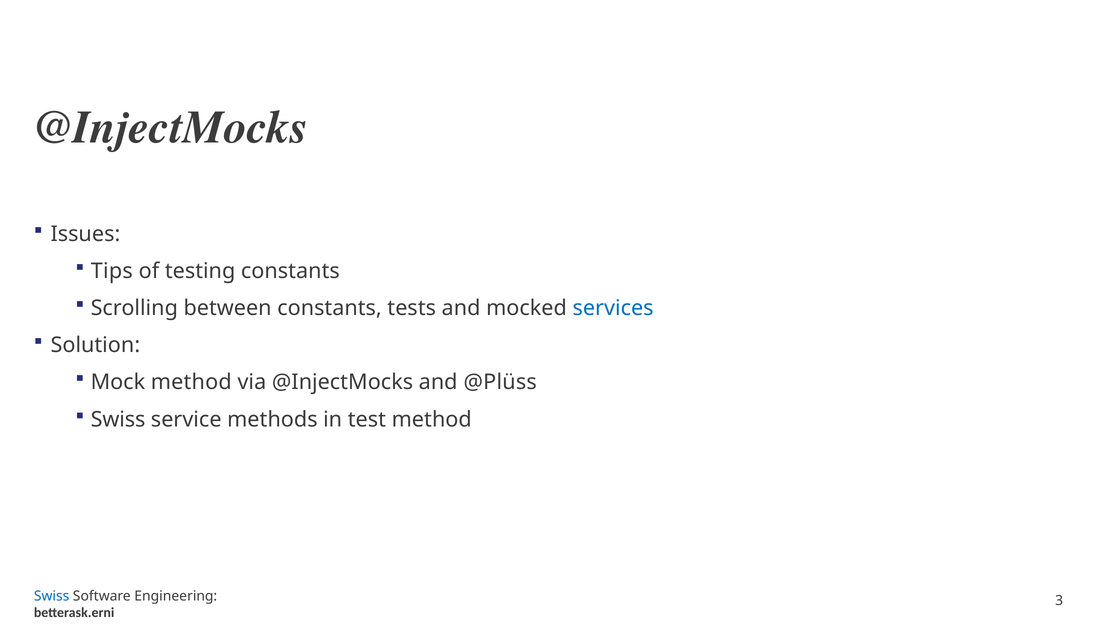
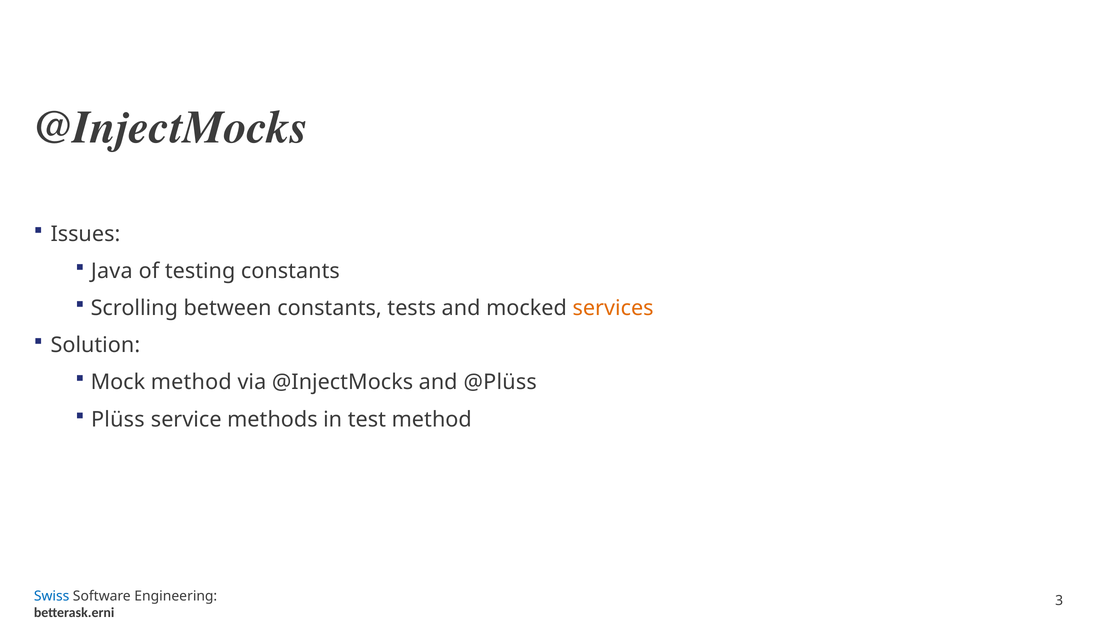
Tips: Tips -> Java
services colour: blue -> orange
Swiss at (118, 419): Swiss -> Plüss
